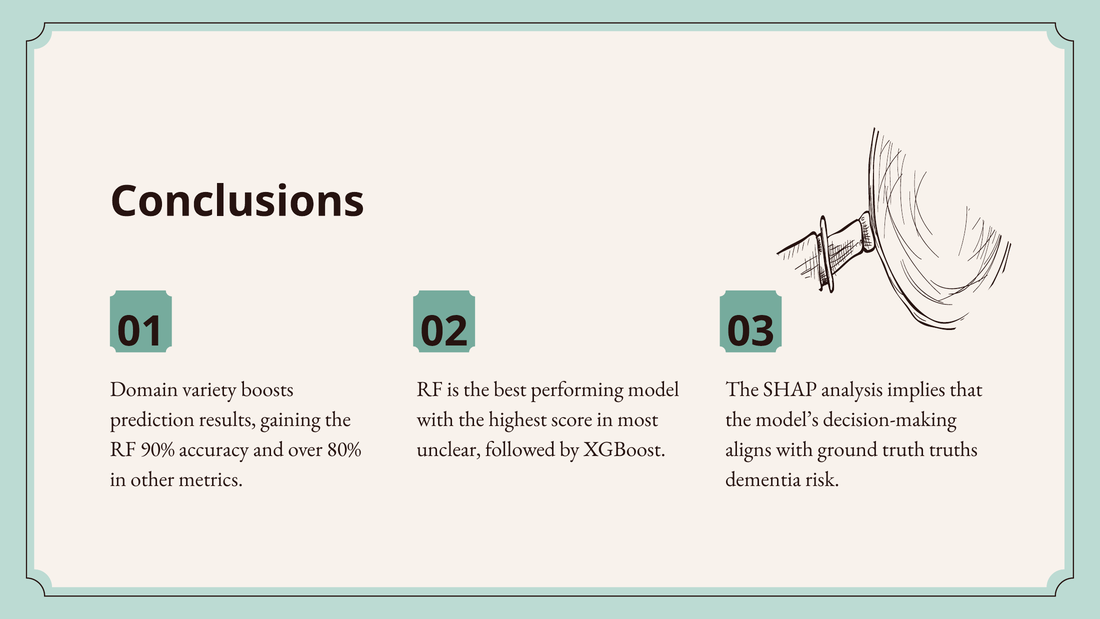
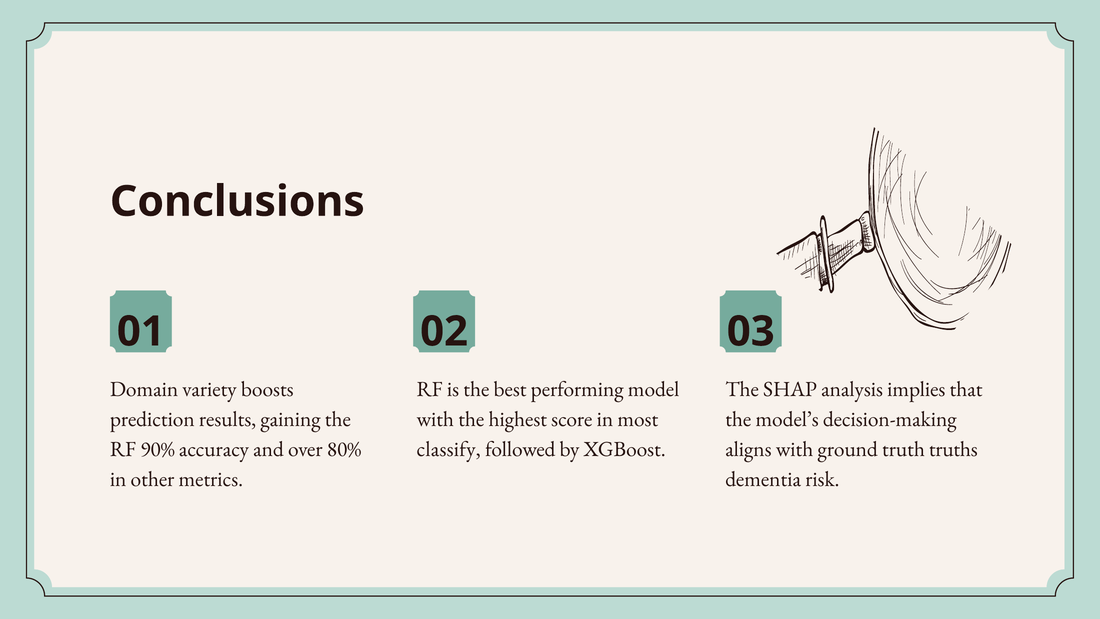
unclear: unclear -> classify
